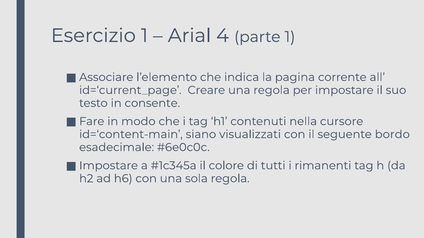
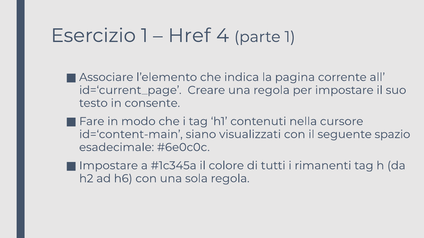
Arial: Arial -> Href
bordo: bordo -> spazio
